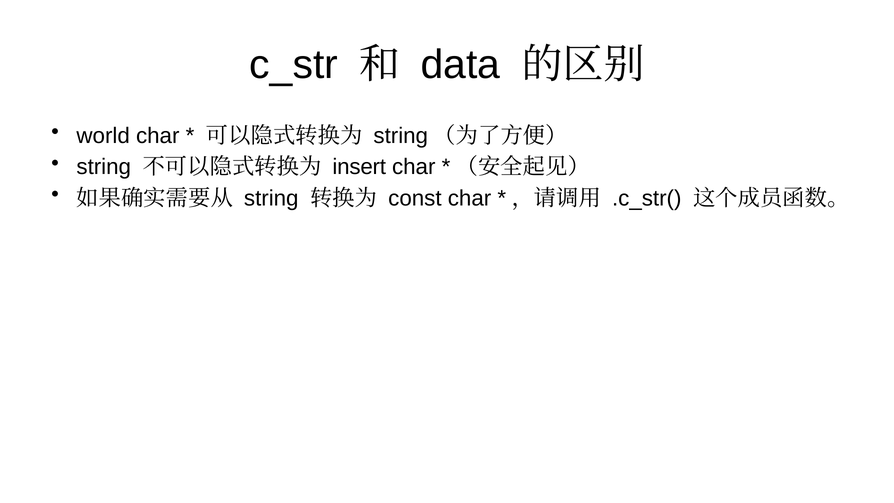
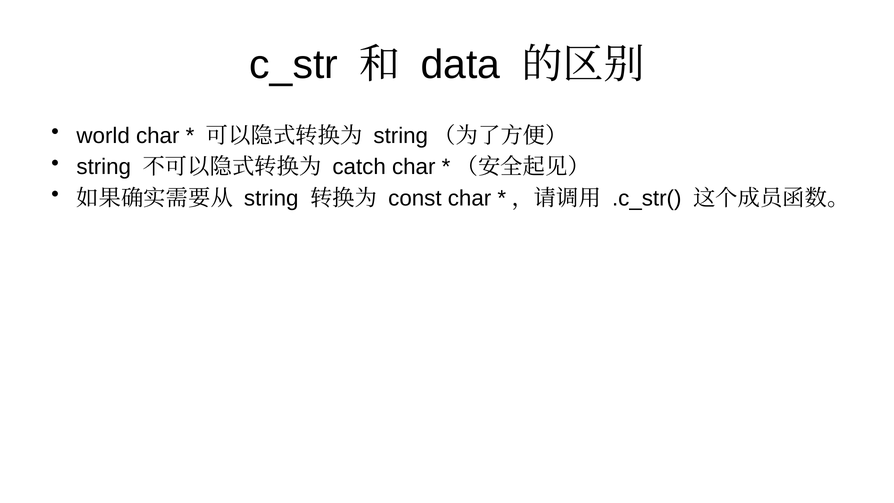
insert: insert -> catch
